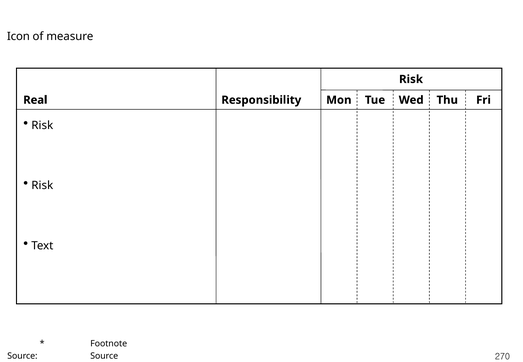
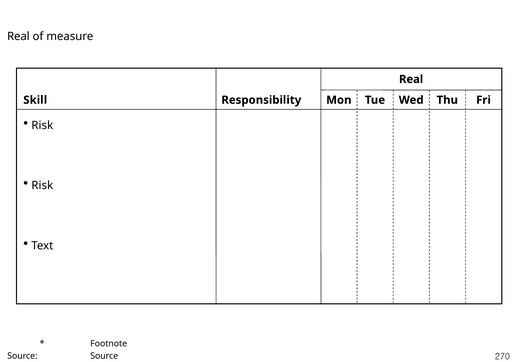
Icon at (18, 36): Icon -> Real
Risk at (411, 79): Risk -> Real
Real: Real -> Skill
